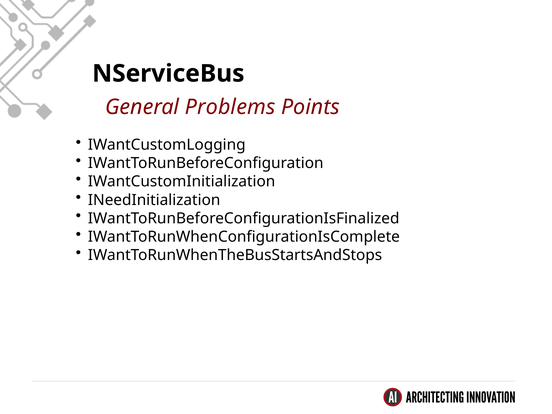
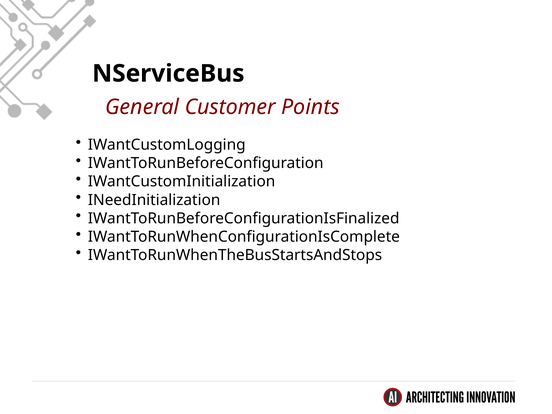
Problems: Problems -> Customer
